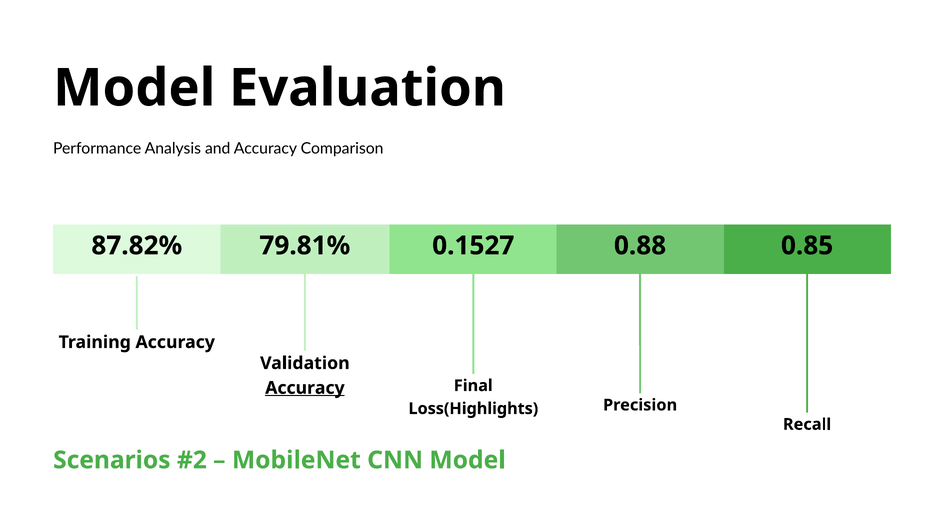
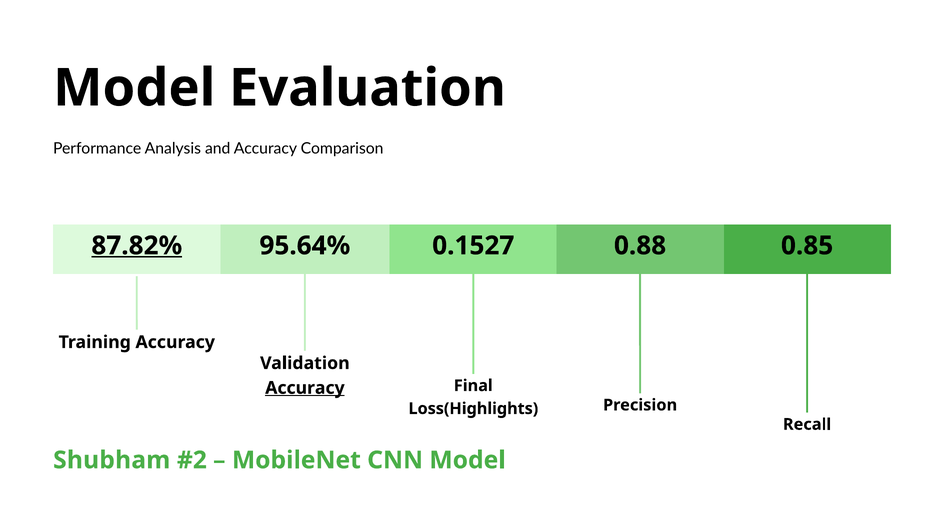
87.82% underline: none -> present
79.81%: 79.81% -> 95.64%
Scenarios: Scenarios -> Shubham
